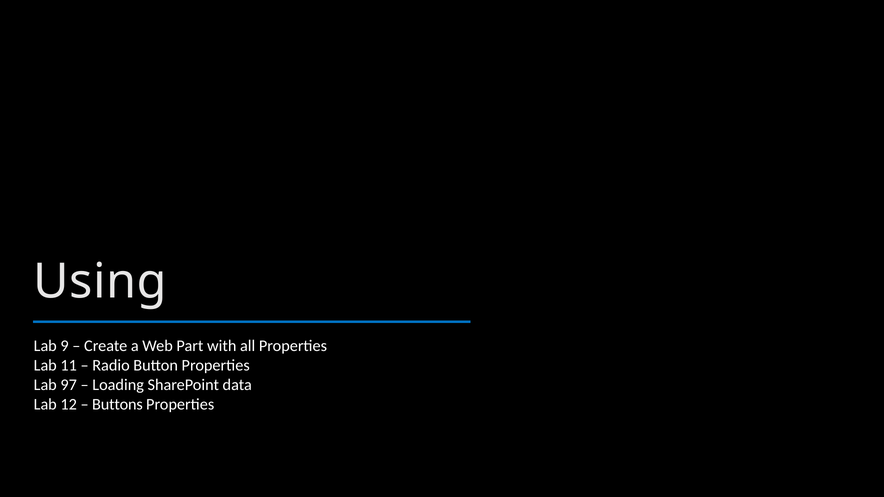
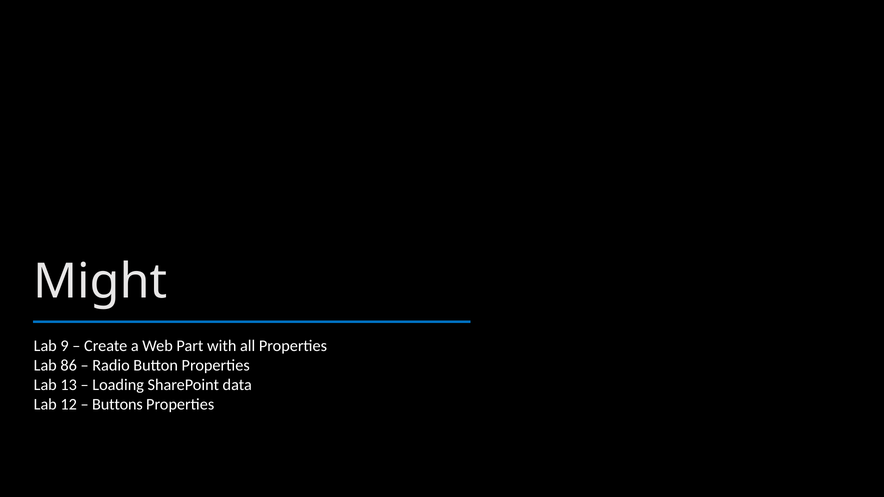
Using: Using -> Might
11: 11 -> 86
97: 97 -> 13
